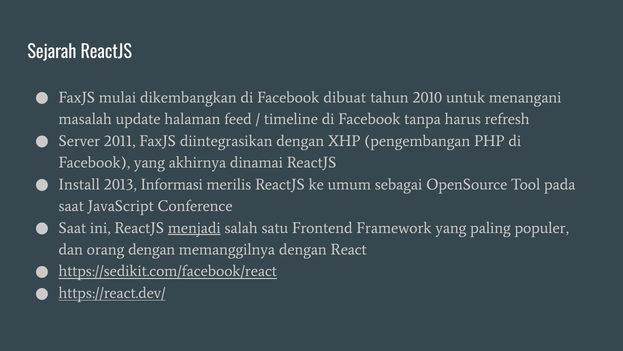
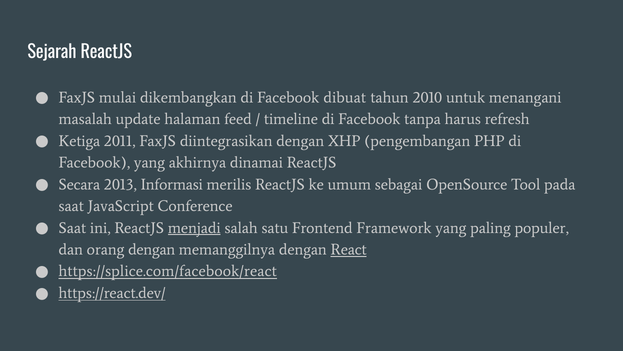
Server: Server -> Ketiga
Install: Install -> Secara
React underline: none -> present
https://sedikit.com/facebook/react: https://sedikit.com/facebook/react -> https://splice.com/facebook/react
